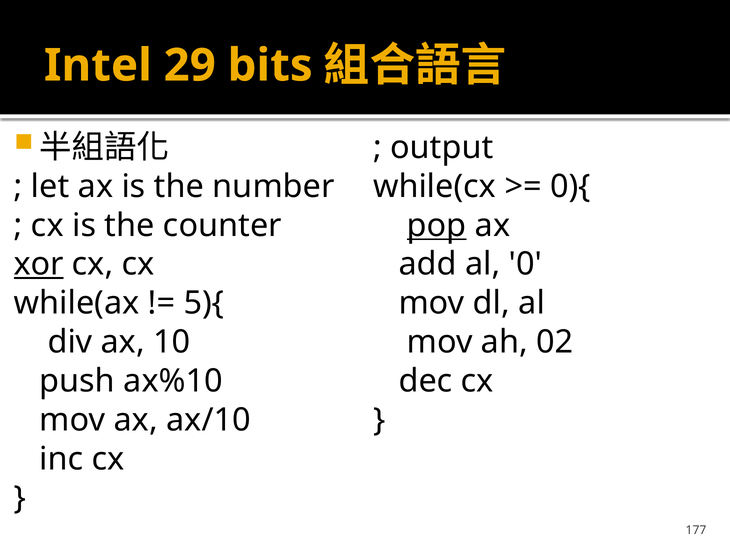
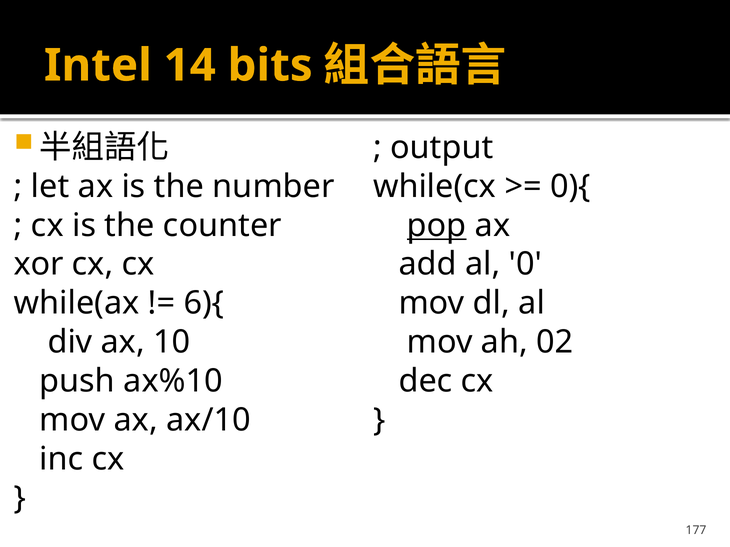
29: 29 -> 14
xor underline: present -> none
5){: 5){ -> 6){
